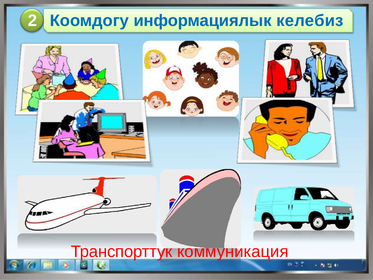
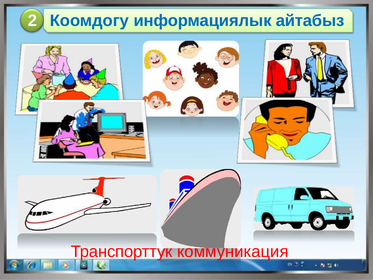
келебиз: келебиз -> айтабыз
